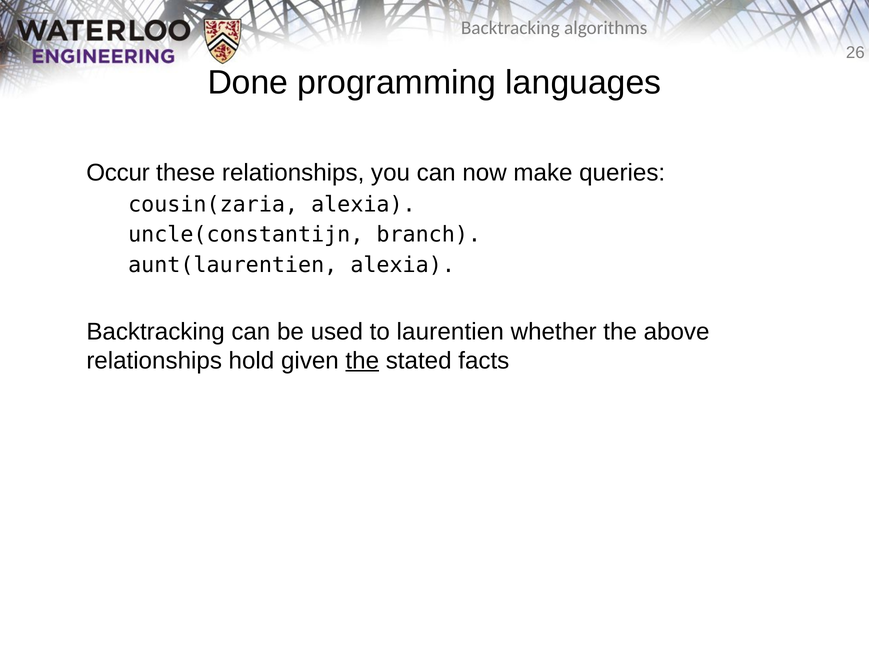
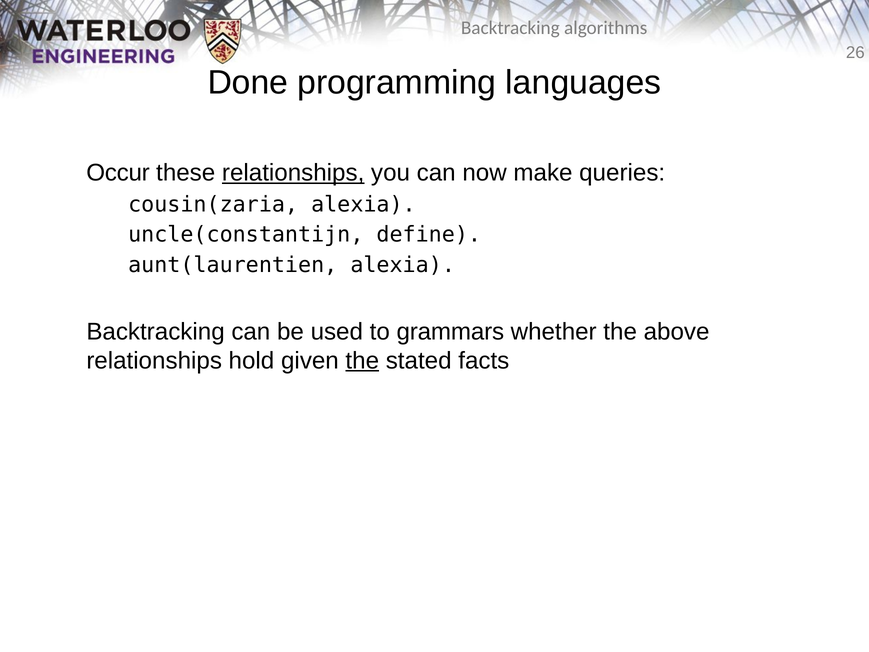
relationships at (293, 173) underline: none -> present
branch: branch -> define
laurentien: laurentien -> grammars
